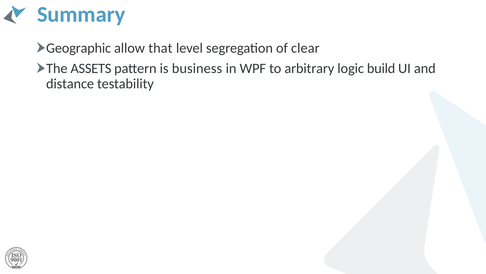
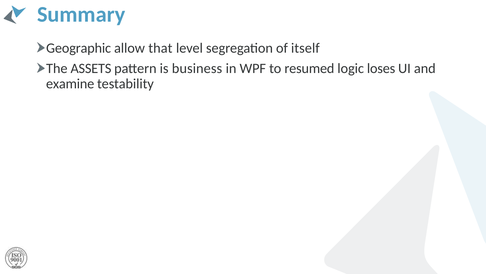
clear: clear -> itself
arbitrary: arbitrary -> resumed
build: build -> loses
distance: distance -> examine
